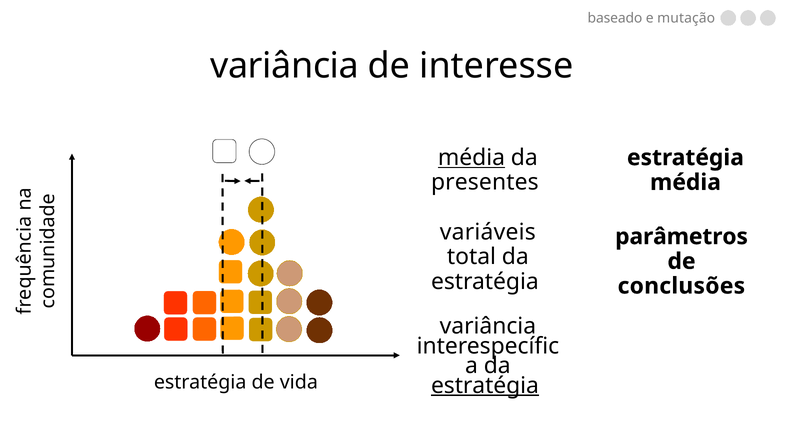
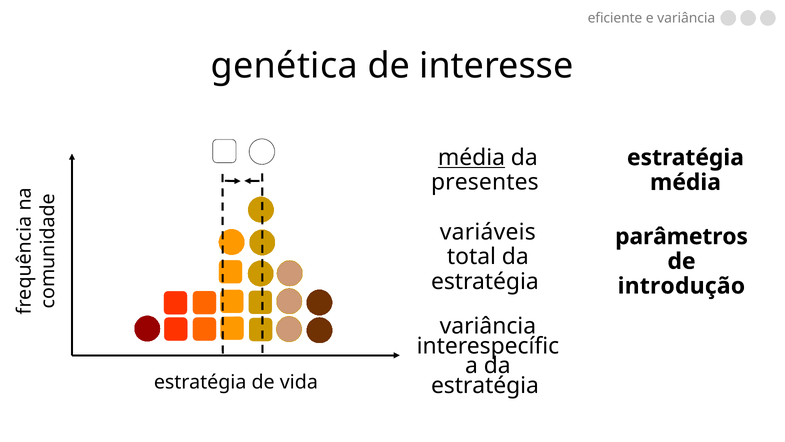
baseado: baseado -> eficiente
e mutação: mutação -> variância
variância at (285, 66): variância -> genética
conclusões: conclusões -> introdução
estratégia at (485, 385) underline: present -> none
